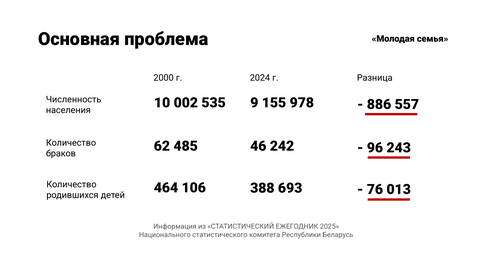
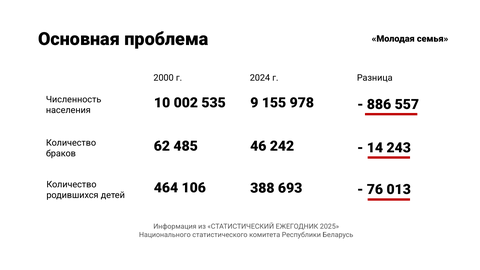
96: 96 -> 14
